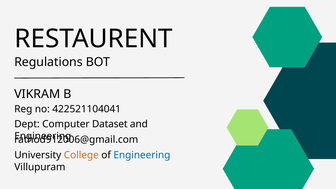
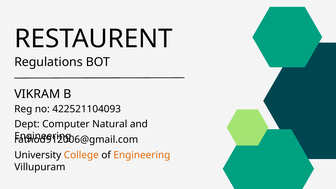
422521104041: 422521104041 -> 422521104093
Dataset: Dataset -> Natural
Engineering at (142, 155) colour: blue -> orange
